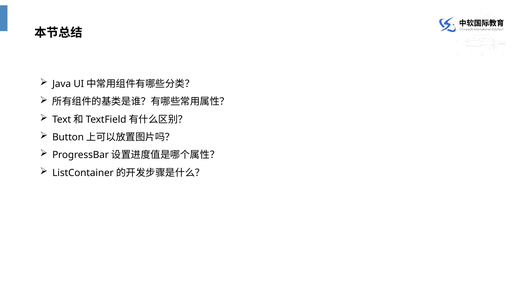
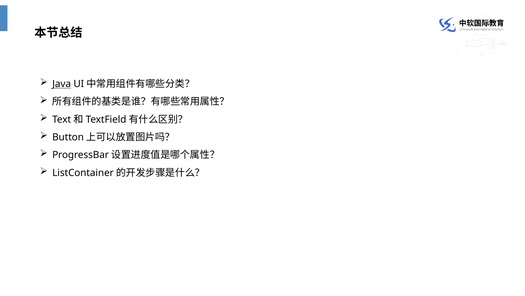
Java underline: none -> present
